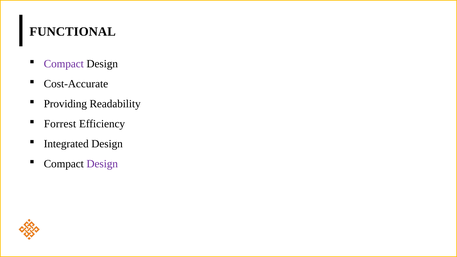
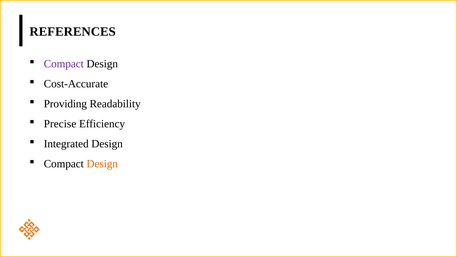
FUNCTIONAL: FUNCTIONAL -> REFERENCES
Forrest: Forrest -> Precise
Design at (102, 164) colour: purple -> orange
